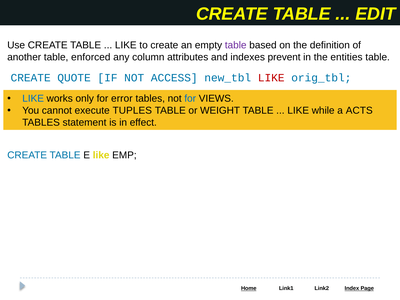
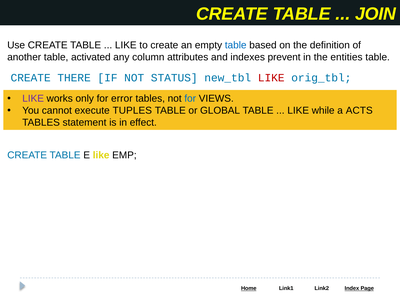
EDIT: EDIT -> JOIN
table at (236, 45) colour: purple -> blue
enforced: enforced -> activated
QUOTE: QUOTE -> THERE
ACCESS: ACCESS -> STATUS
LIKE at (33, 99) colour: blue -> purple
WEIGHT: WEIGHT -> GLOBAL
